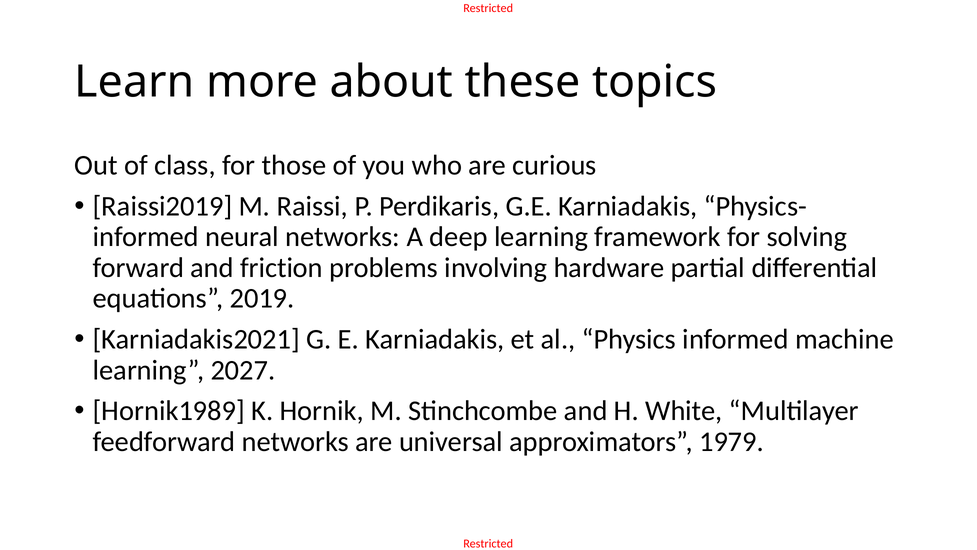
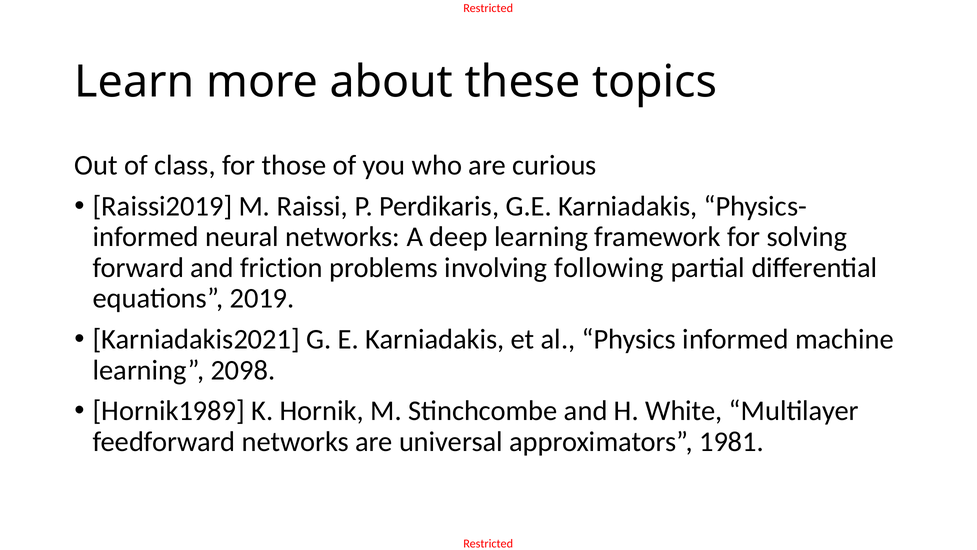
hardware: hardware -> following
2027: 2027 -> 2098
1979: 1979 -> 1981
